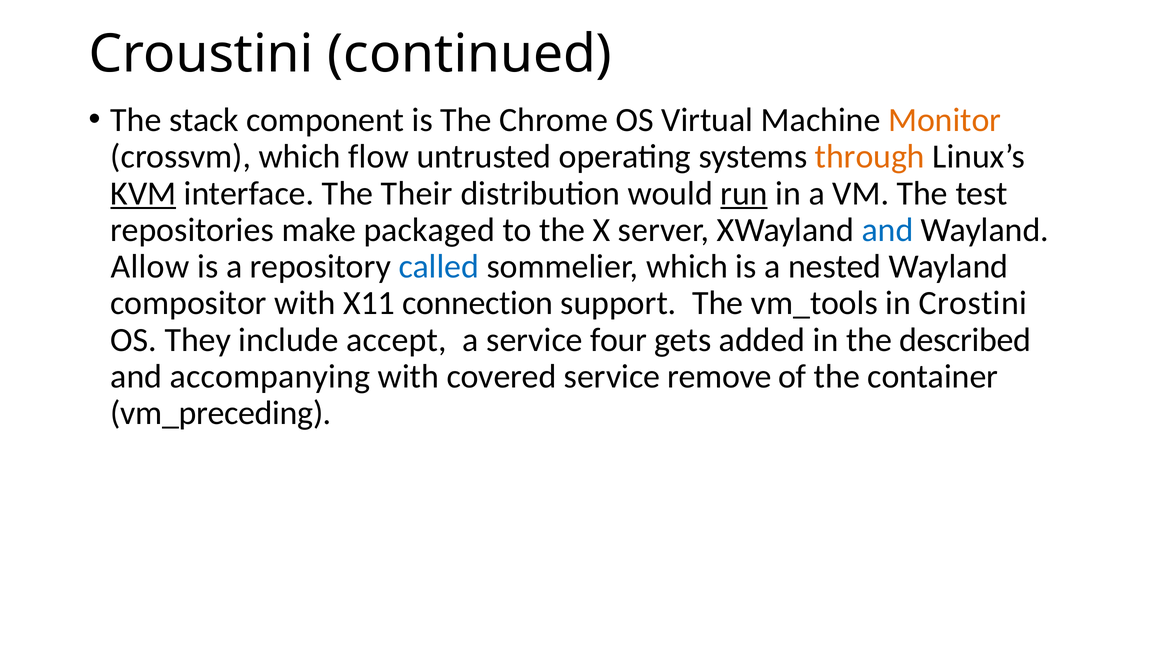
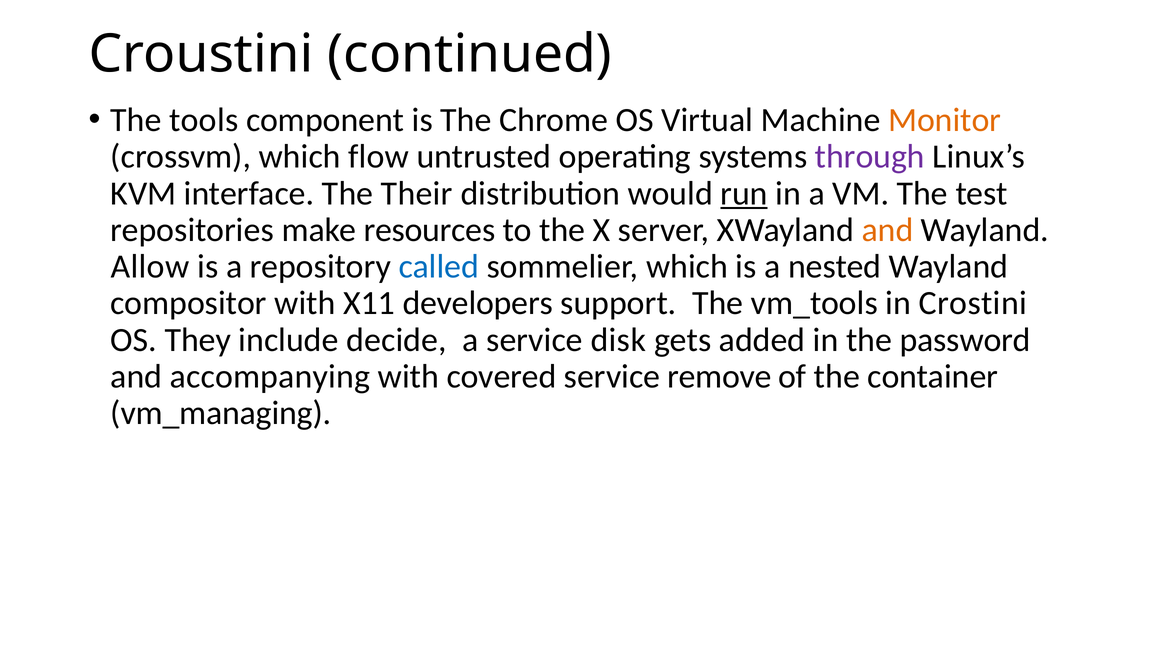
stack: stack -> tools
through colour: orange -> purple
KVM underline: present -> none
packaged: packaged -> resources
and at (887, 230) colour: blue -> orange
connection: connection -> developers
accept: accept -> decide
four: four -> disk
described: described -> password
vm_preceding: vm_preceding -> vm_managing
